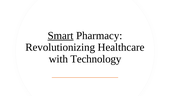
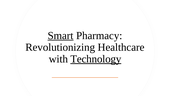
Technology underline: none -> present
